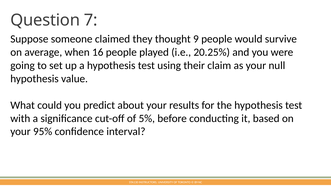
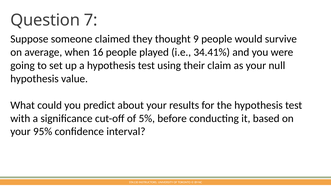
20.25%: 20.25% -> 34.41%
